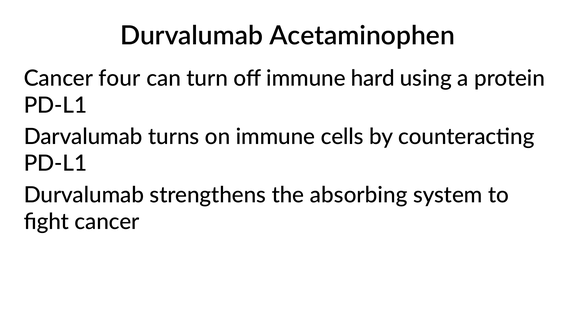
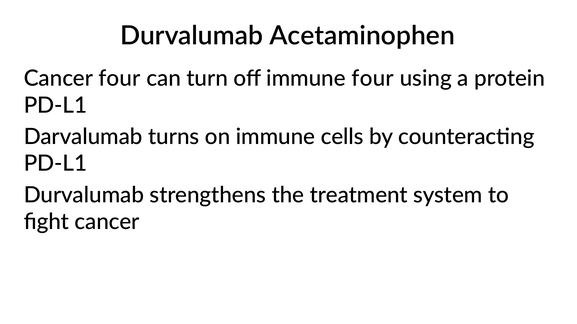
immune hard: hard -> four
absorbing: absorbing -> treatment
